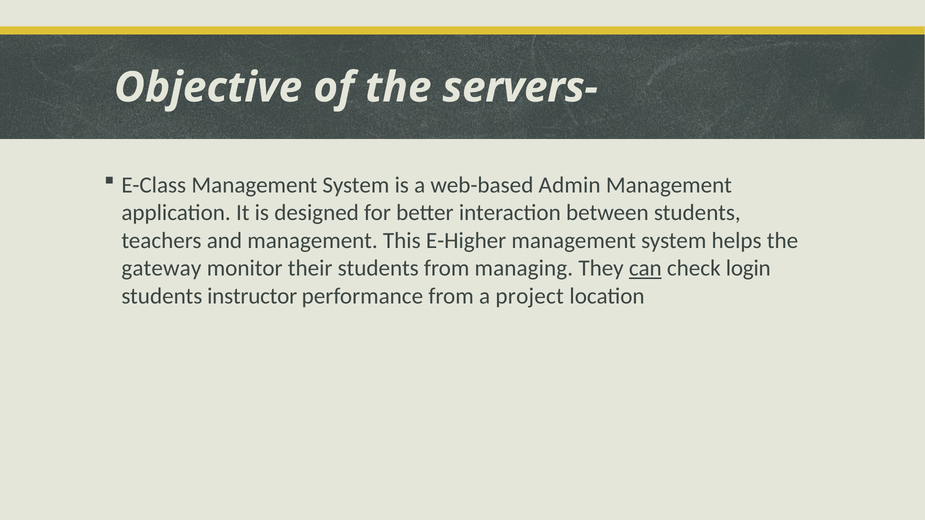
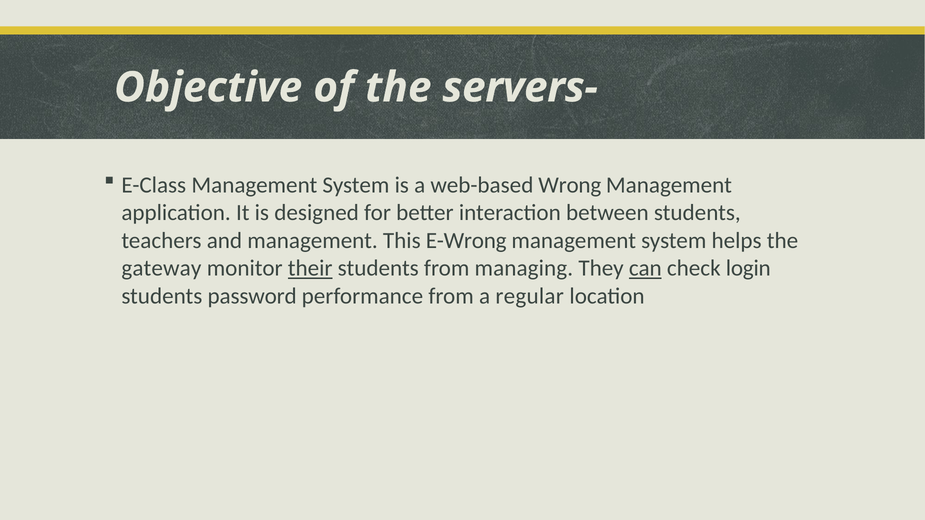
Admin: Admin -> Wrong
E-Higher: E-Higher -> E-Wrong
their underline: none -> present
instructor: instructor -> password
project: project -> regular
